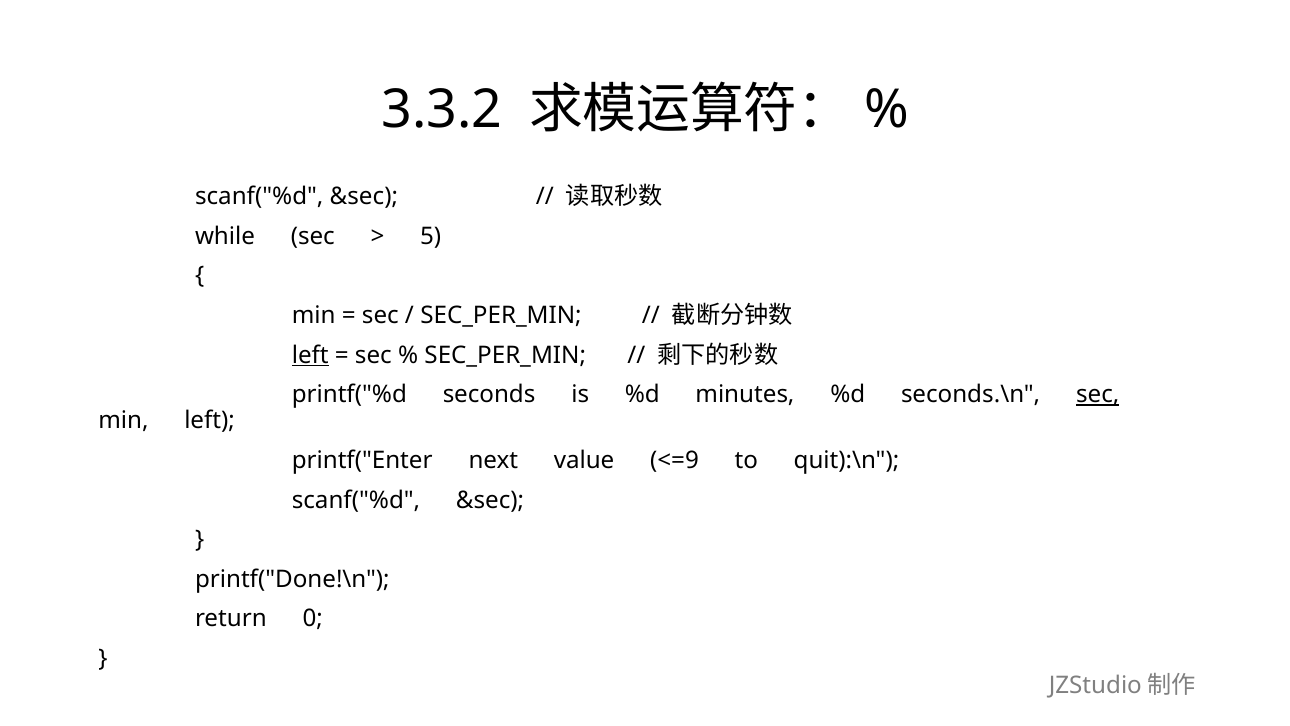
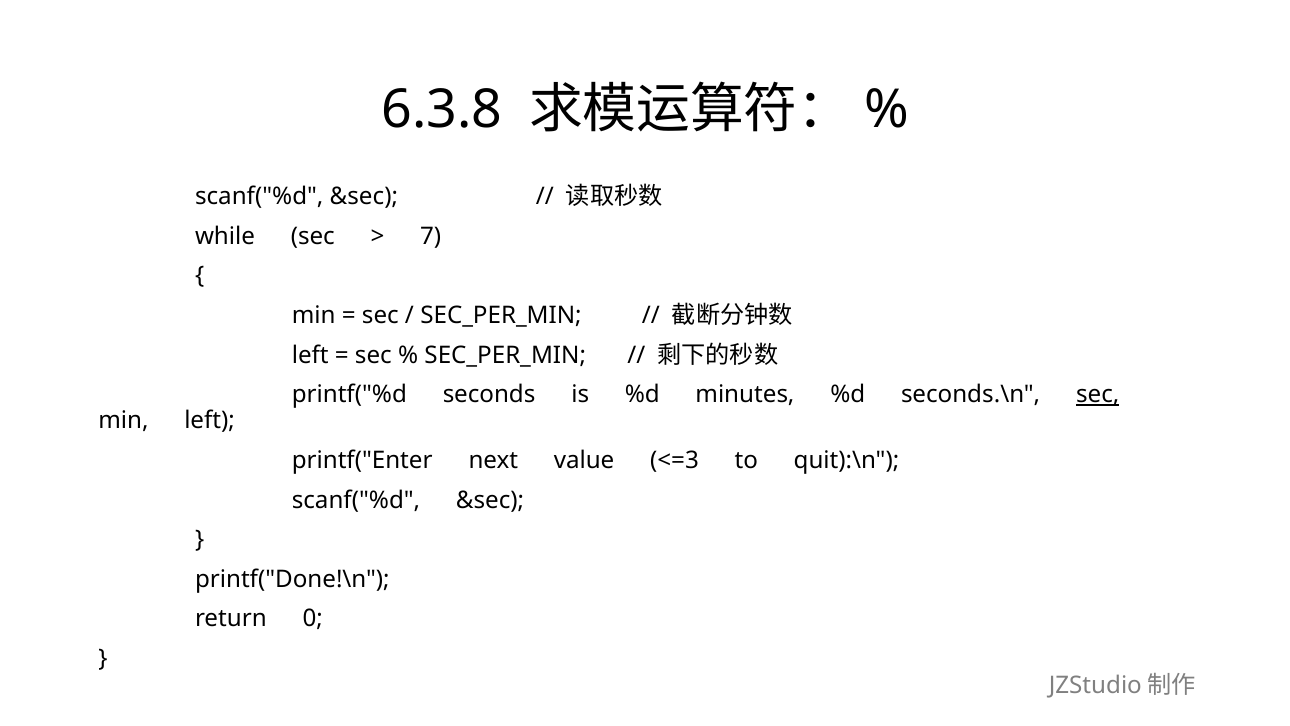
3.3.2: 3.3.2 -> 6.3.8
5: 5 -> 7
left at (310, 355) underline: present -> none
<=9: <=9 -> <=3
